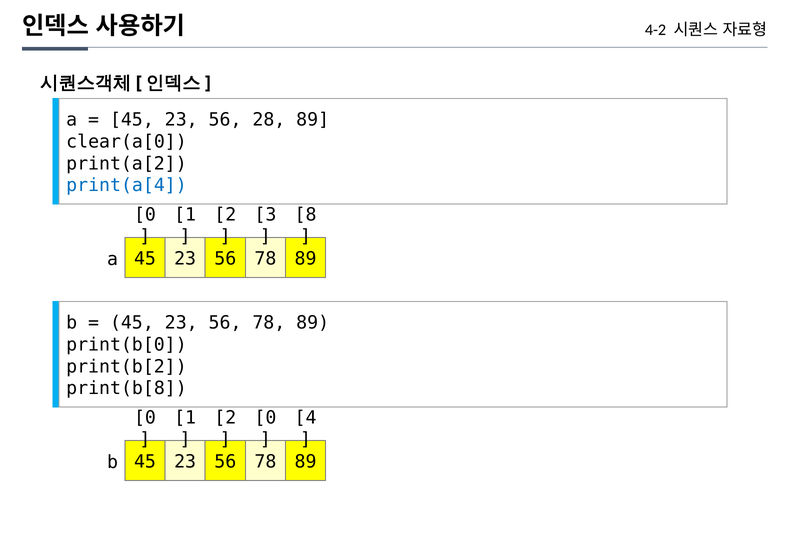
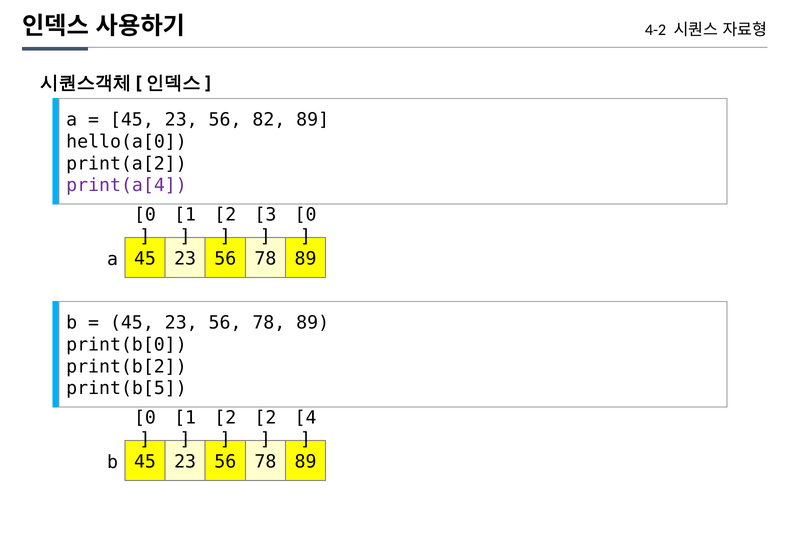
28: 28 -> 82
clear(a[0: clear(a[0 -> hello(a[0
print(a[4 colour: blue -> purple
8 at (306, 215): 8 -> 0
print(b[8: print(b[8 -> print(b[5
0 at (265, 418): 0 -> 2
